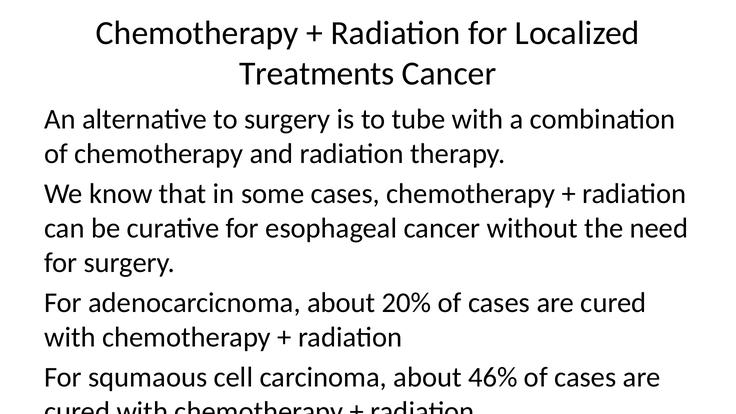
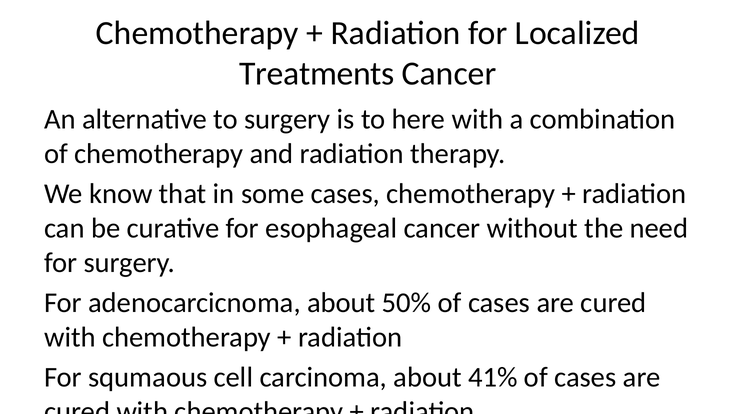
tube: tube -> here
20%: 20% -> 50%
46%: 46% -> 41%
